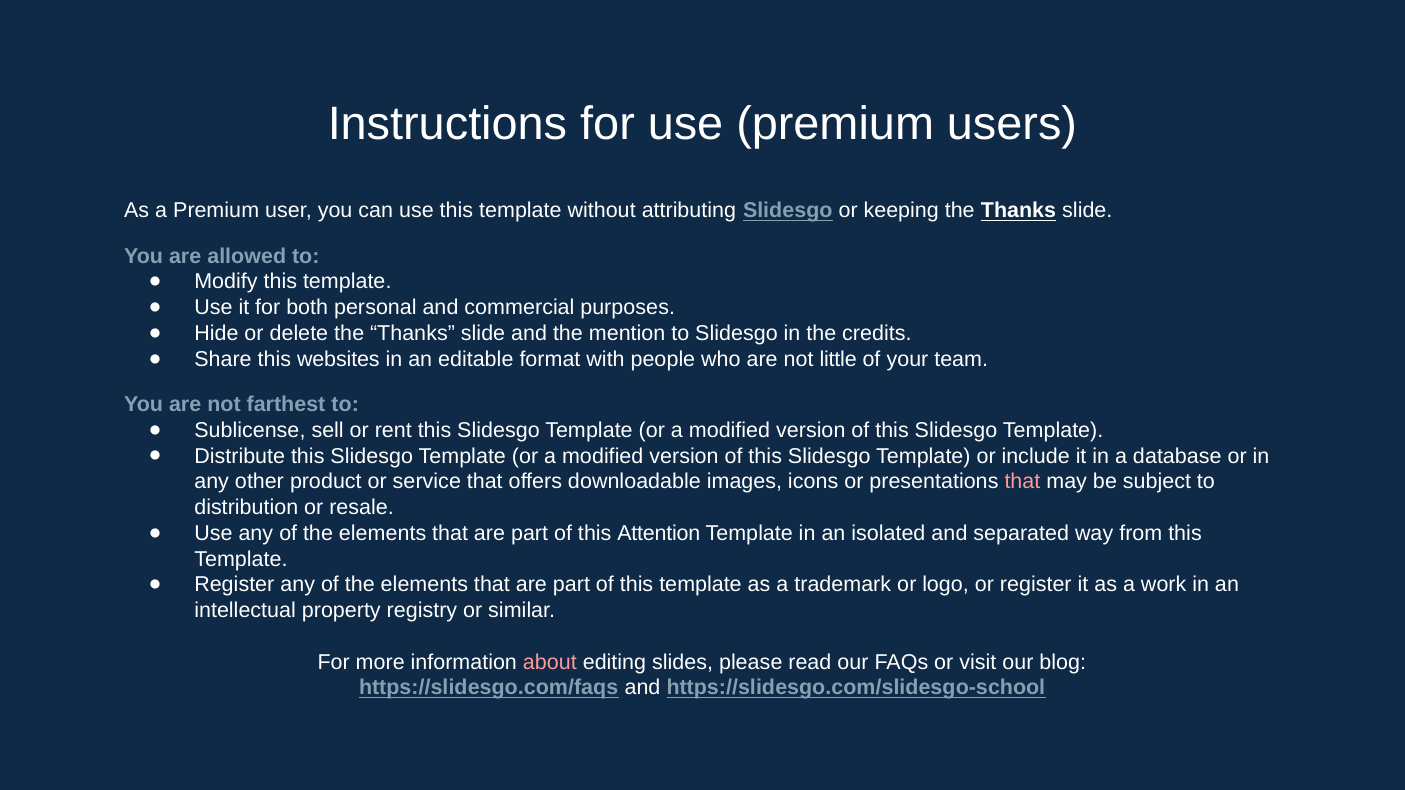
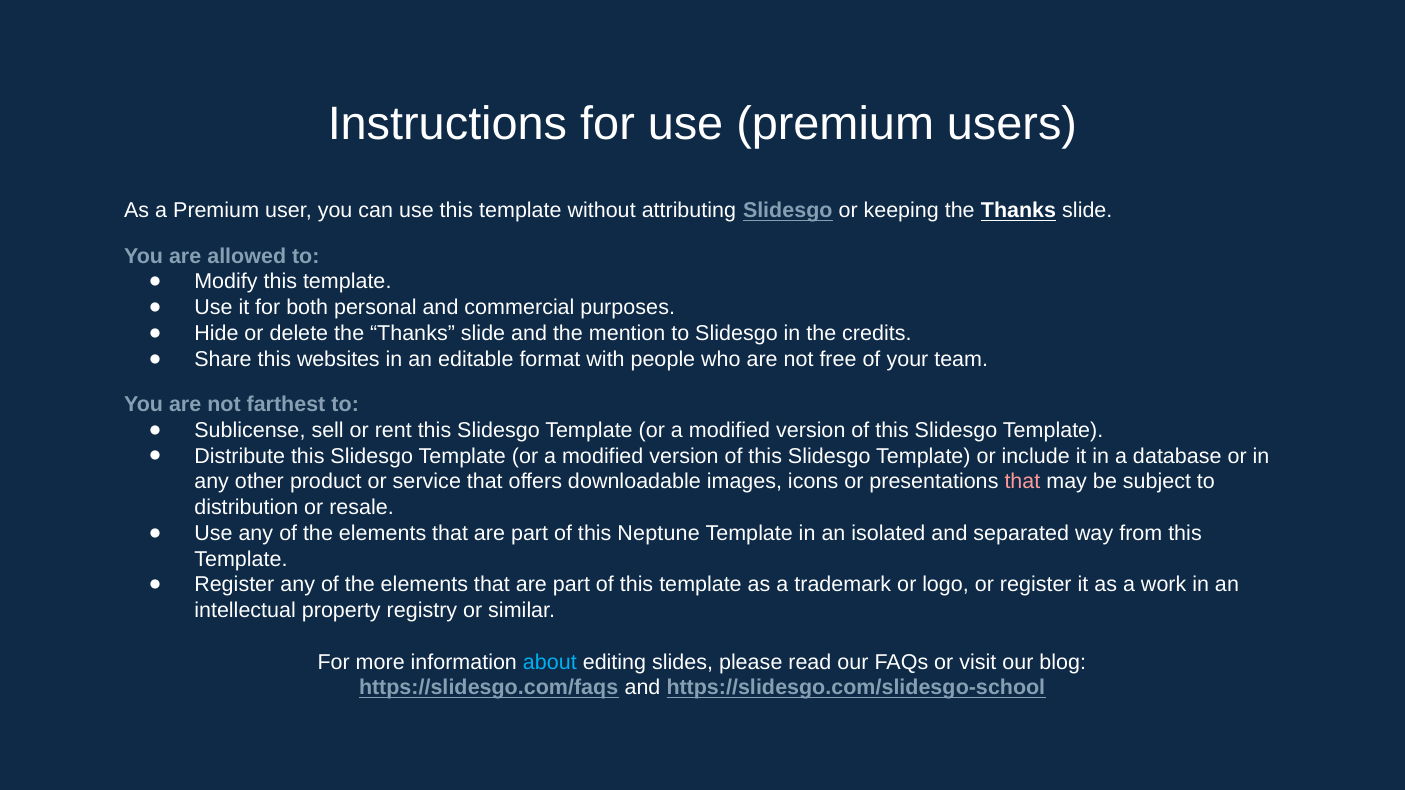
little: little -> free
Attention: Attention -> Neptune
about colour: pink -> light blue
